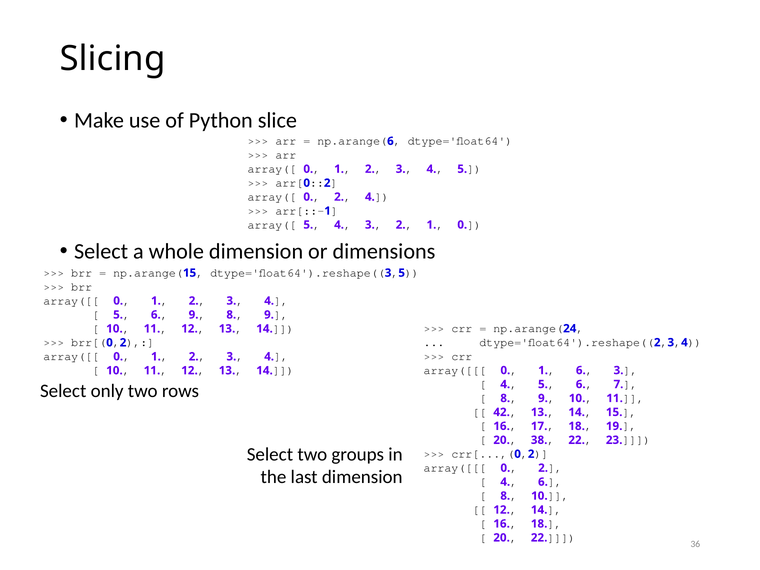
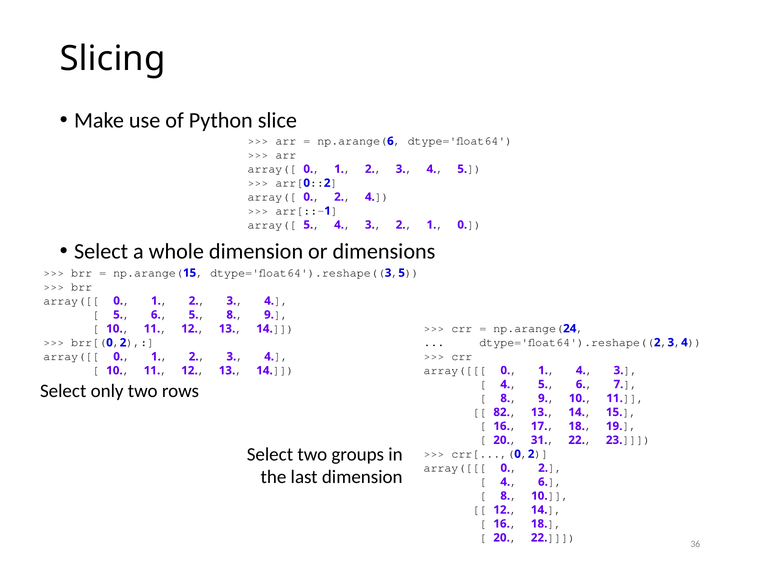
9 at (194, 315): 9 -> 5
6 at (581, 370): 6 -> 4
42: 42 -> 82
38: 38 -> 31
